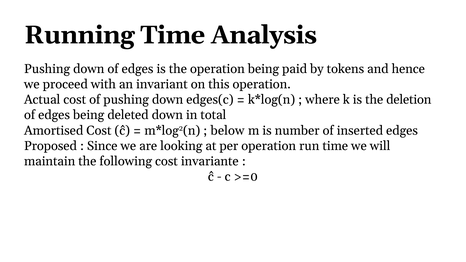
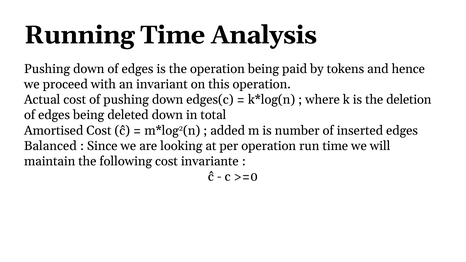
below: below -> added
Proposed: Proposed -> Balanced
